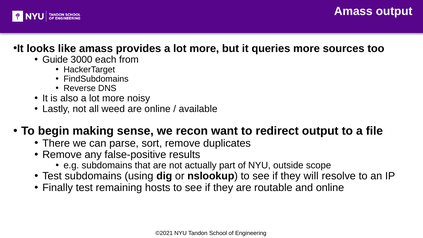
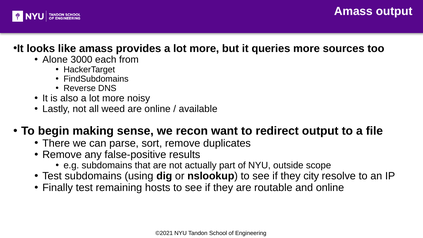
Guide: Guide -> Alone
will: will -> city
